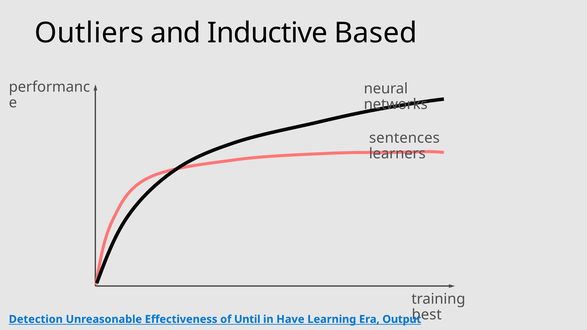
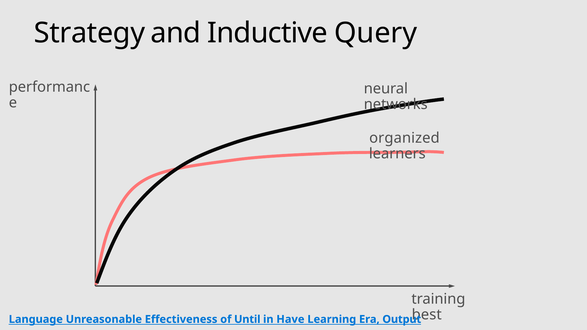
Outliers: Outliers -> Strategy
Based: Based -> Query
sentences: sentences -> organized
Detection: Detection -> Language
